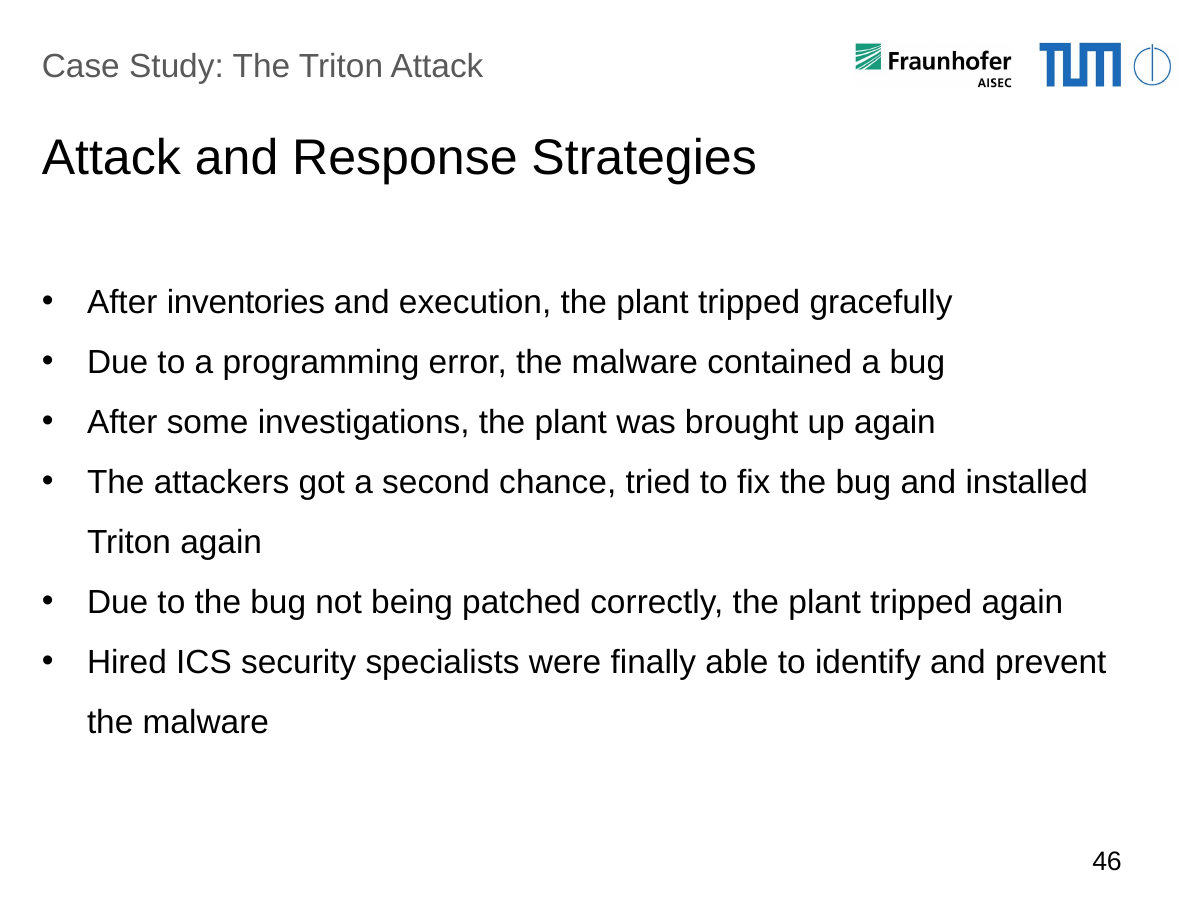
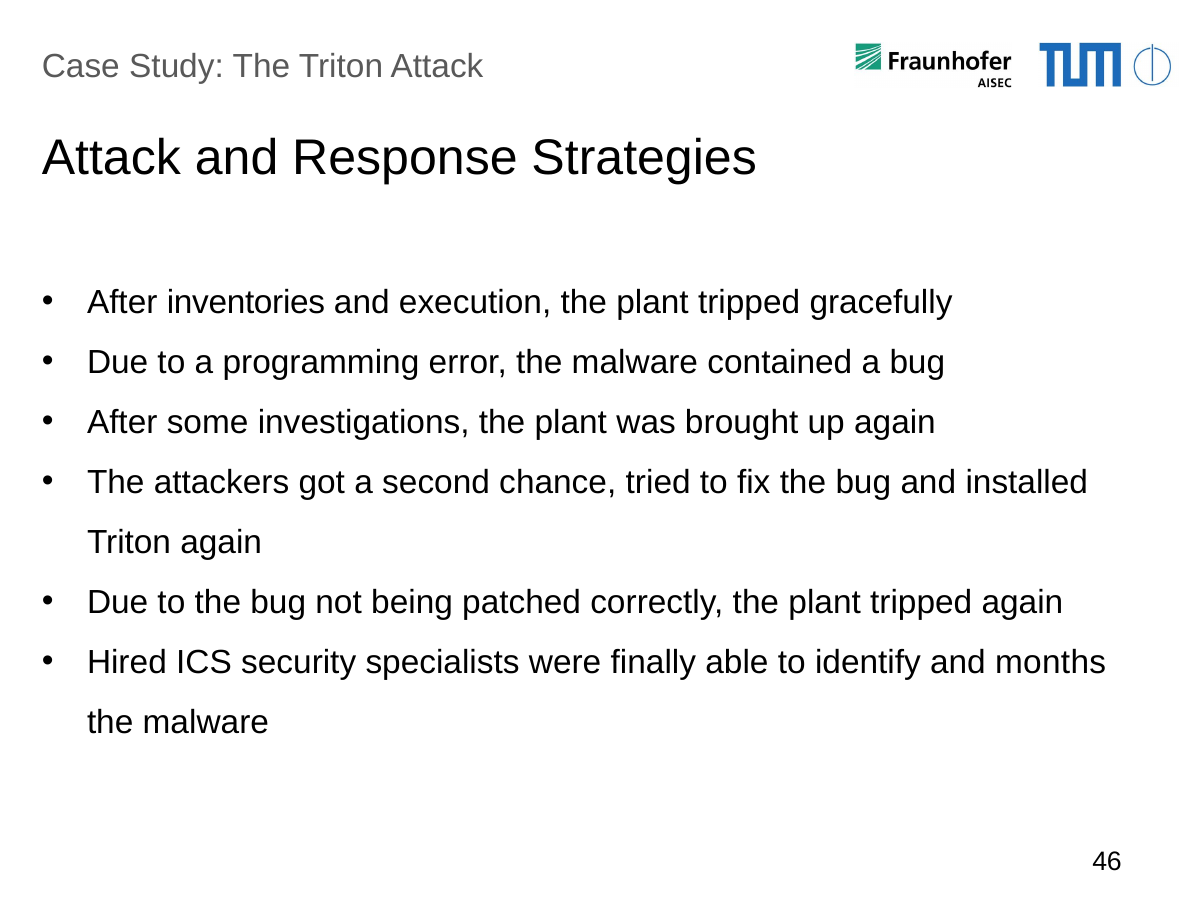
prevent: prevent -> months
